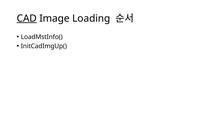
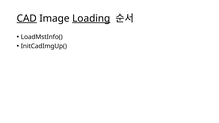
Loading underline: none -> present
